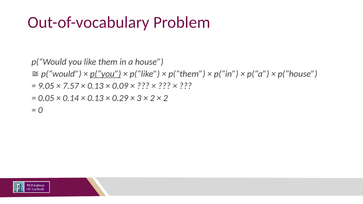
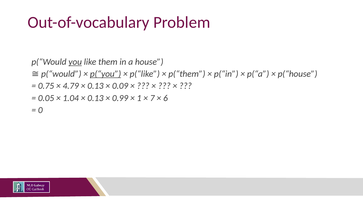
you underline: none -> present
9.05: 9.05 -> 0.75
7.57: 7.57 -> 4.79
0.14: 0.14 -> 1.04
0.29: 0.29 -> 0.99
3: 3 -> 1
2 at (152, 98): 2 -> 7
2 at (166, 98): 2 -> 6
